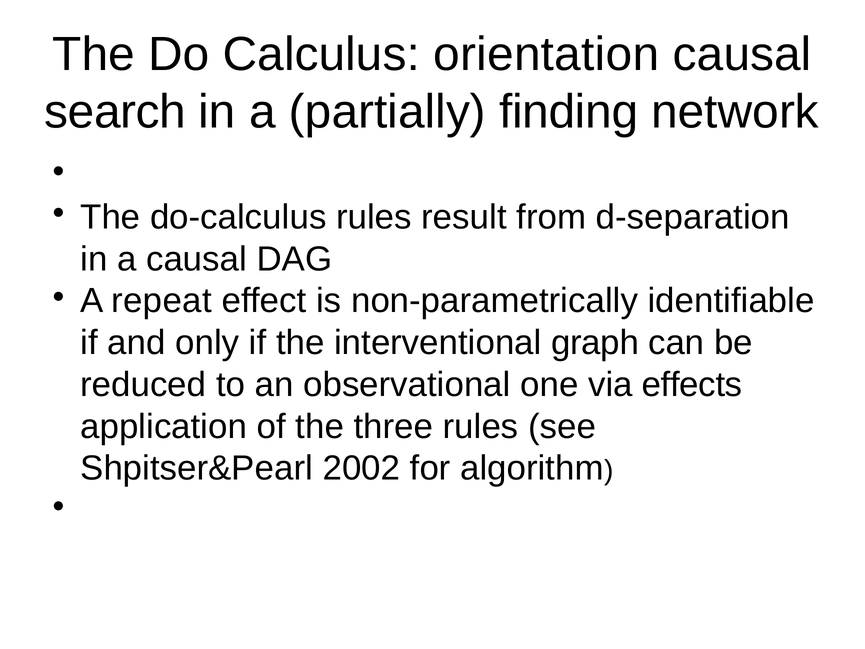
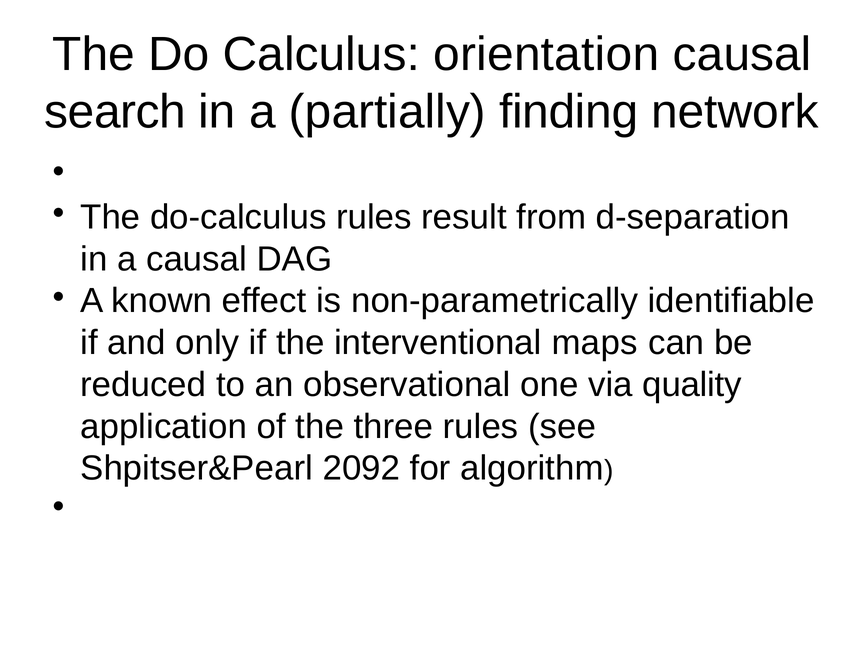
repeat: repeat -> known
graph: graph -> maps
effects: effects -> quality
2002: 2002 -> 2092
